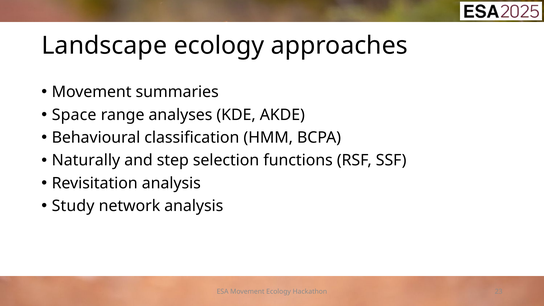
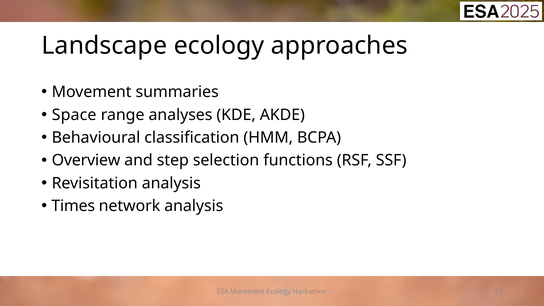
Naturally: Naturally -> Overview
Study: Study -> Times
